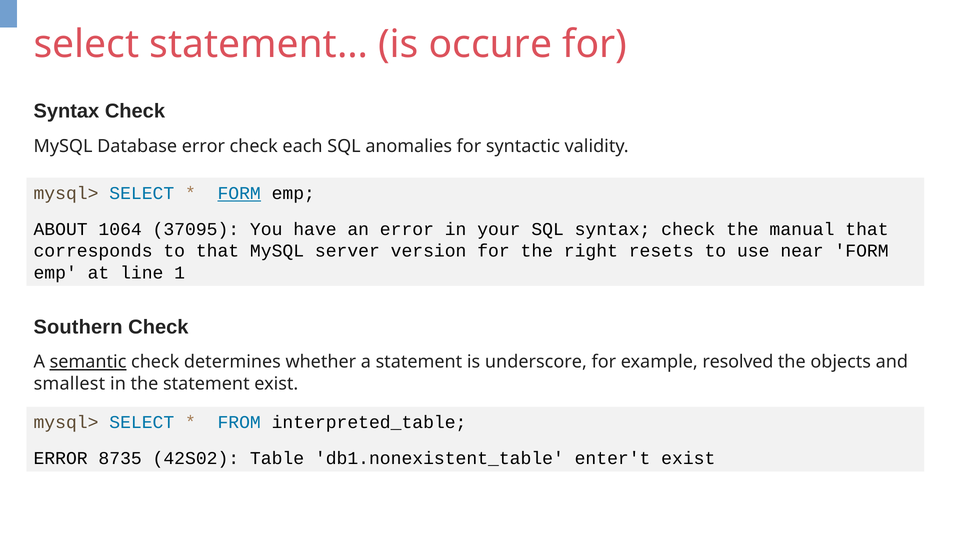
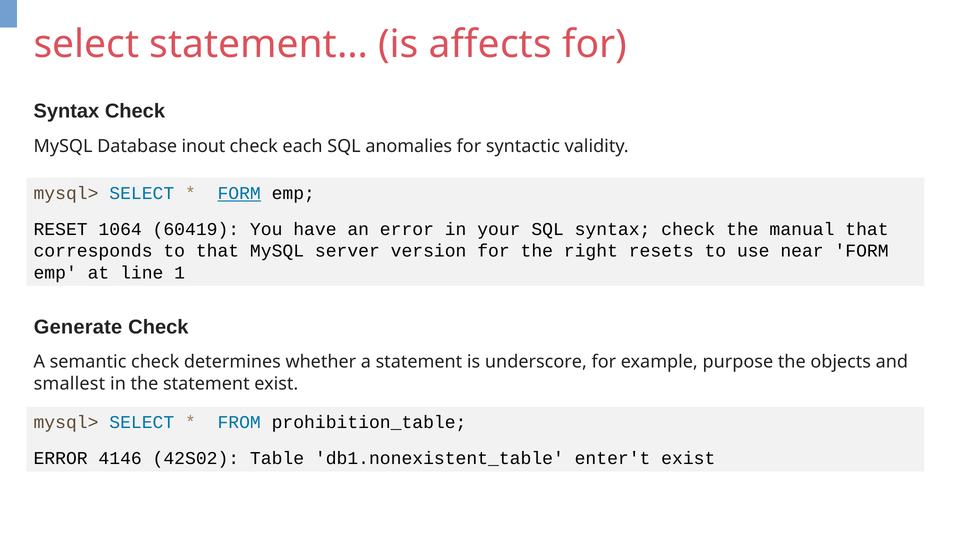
occure: occure -> affects
Database error: error -> inout
ABOUT: ABOUT -> RESET
37095: 37095 -> 60419
Southern: Southern -> Generate
semantic underline: present -> none
resolved: resolved -> purpose
interpreted_table: interpreted_table -> prohibition_table
8735: 8735 -> 4146
